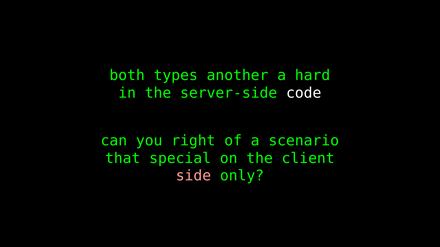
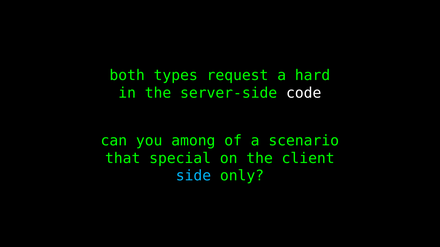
another: another -> request
right: right -> among
side colour: pink -> light blue
